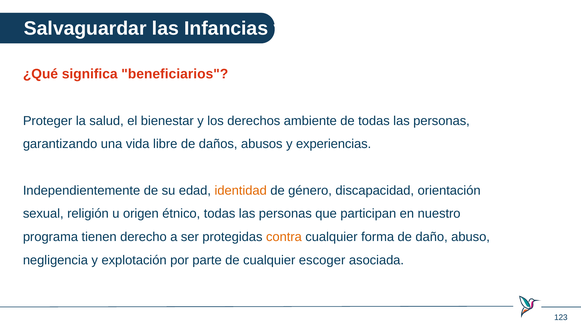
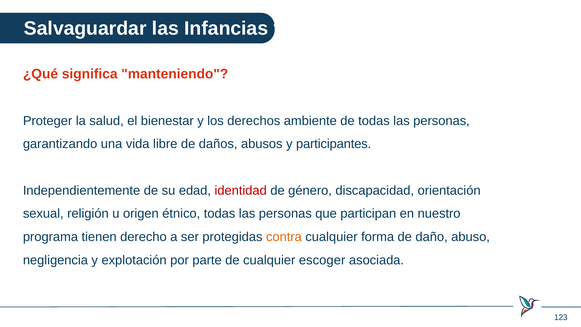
beneficiarios: beneficiarios -> manteniendo
experiencias: experiencias -> participantes
identidad colour: orange -> red
